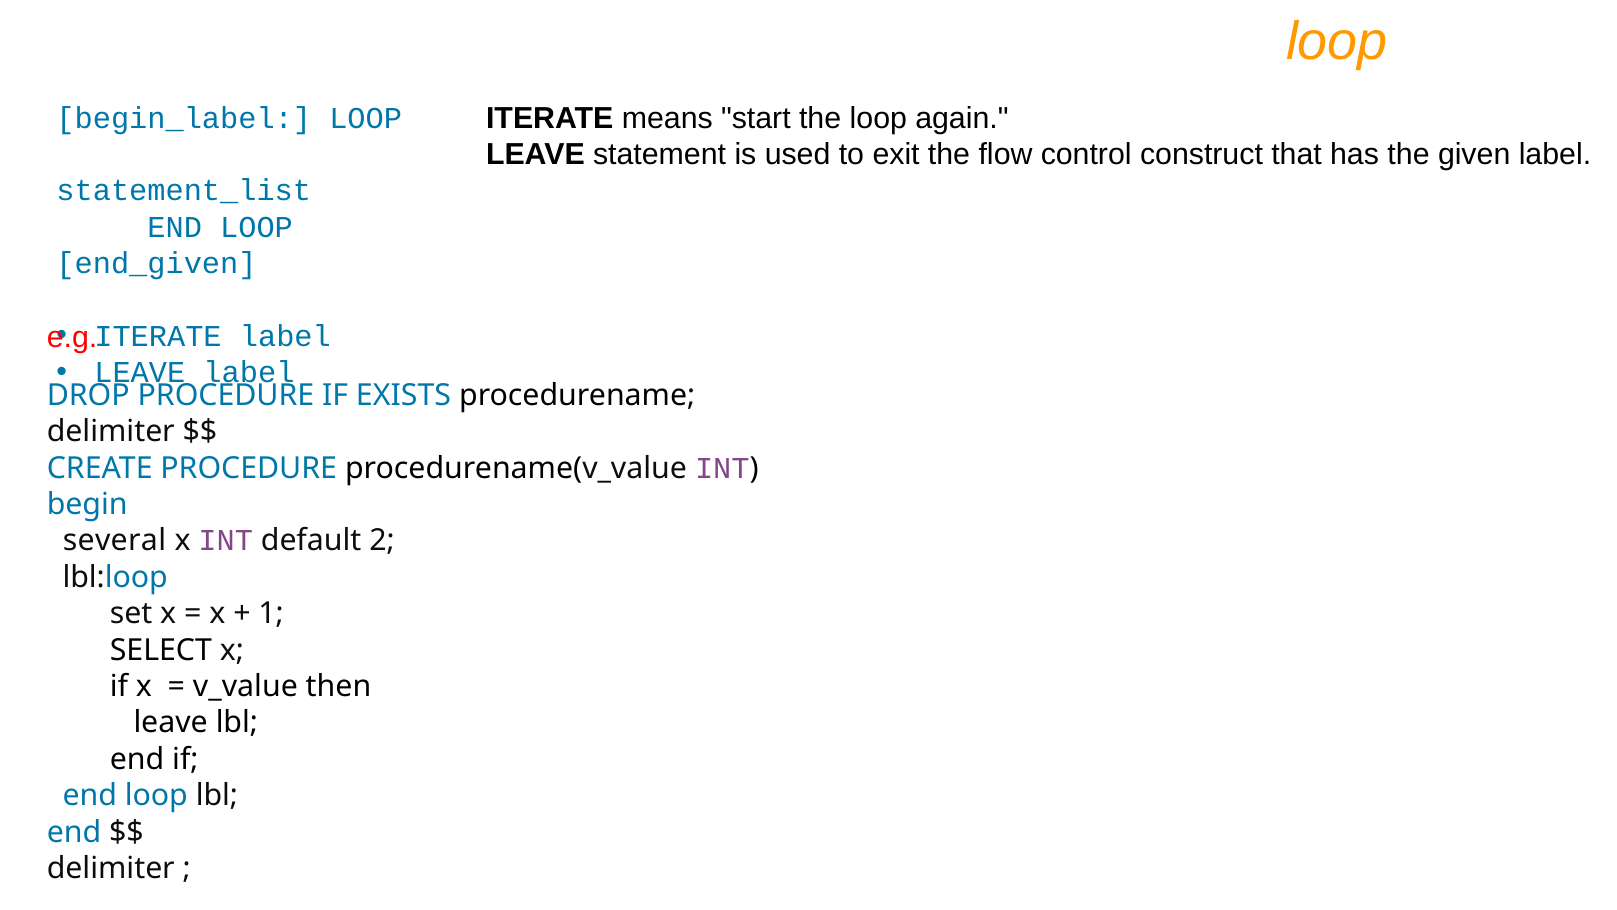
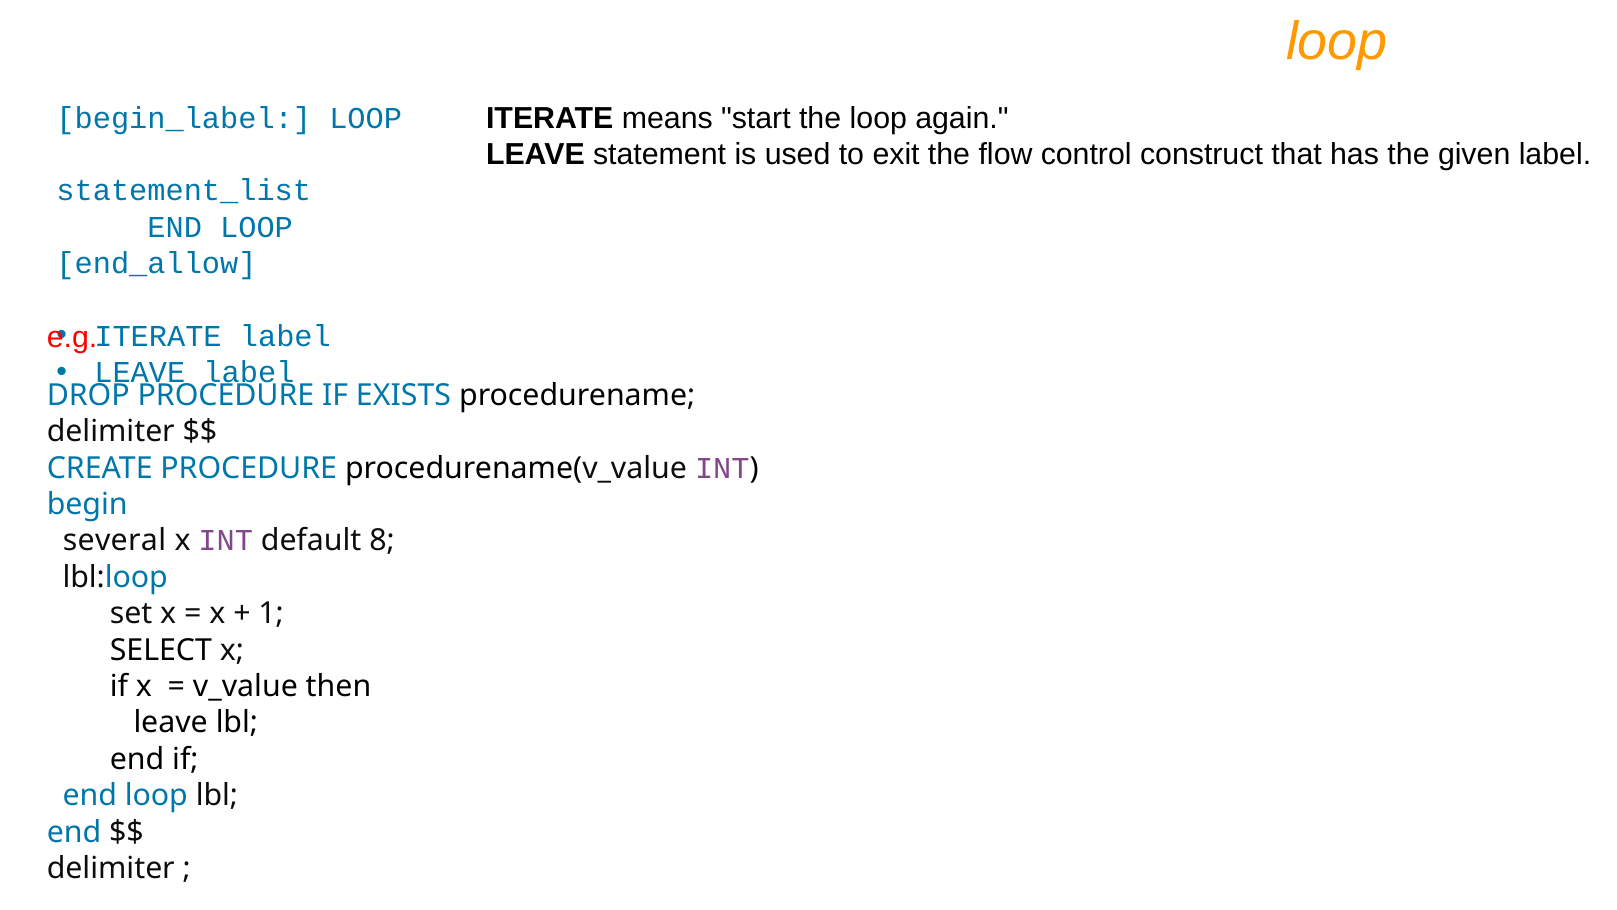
end_given: end_given -> end_allow
2: 2 -> 8
